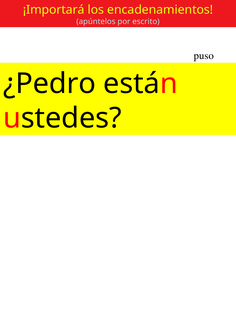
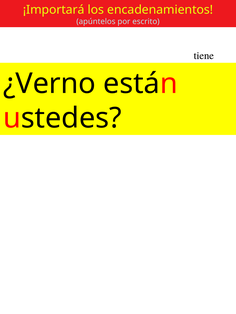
puso: puso -> tiene
¿Pedro: ¿Pedro -> ¿Verno
